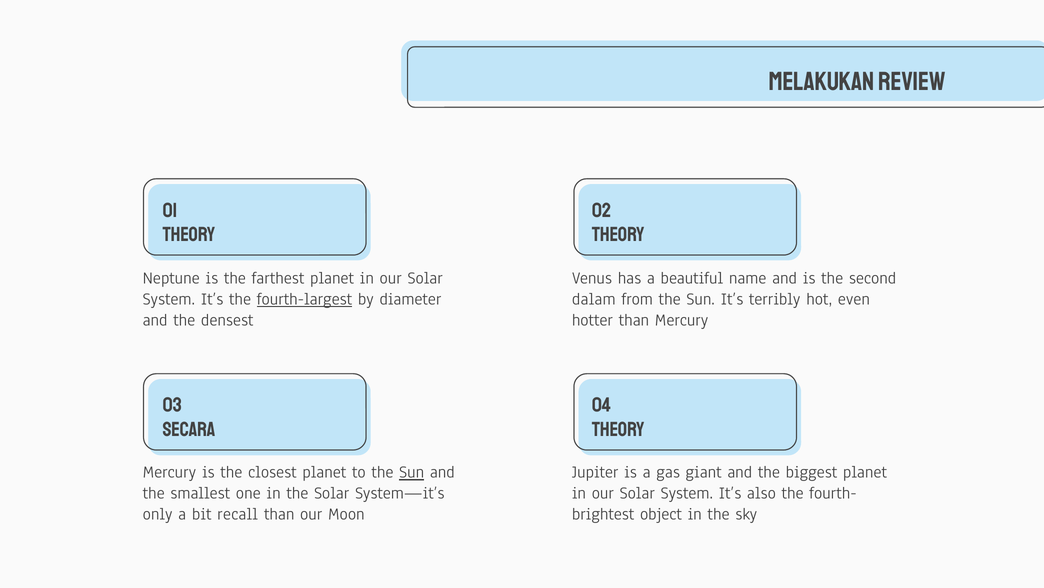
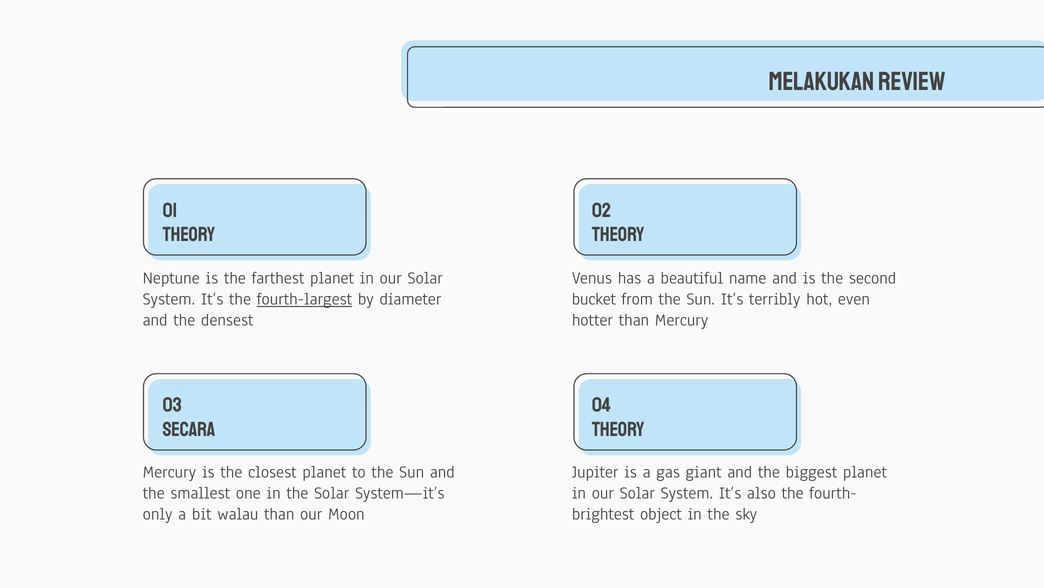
dalam: dalam -> bucket
Sun at (412, 472) underline: present -> none
recall: recall -> walau
